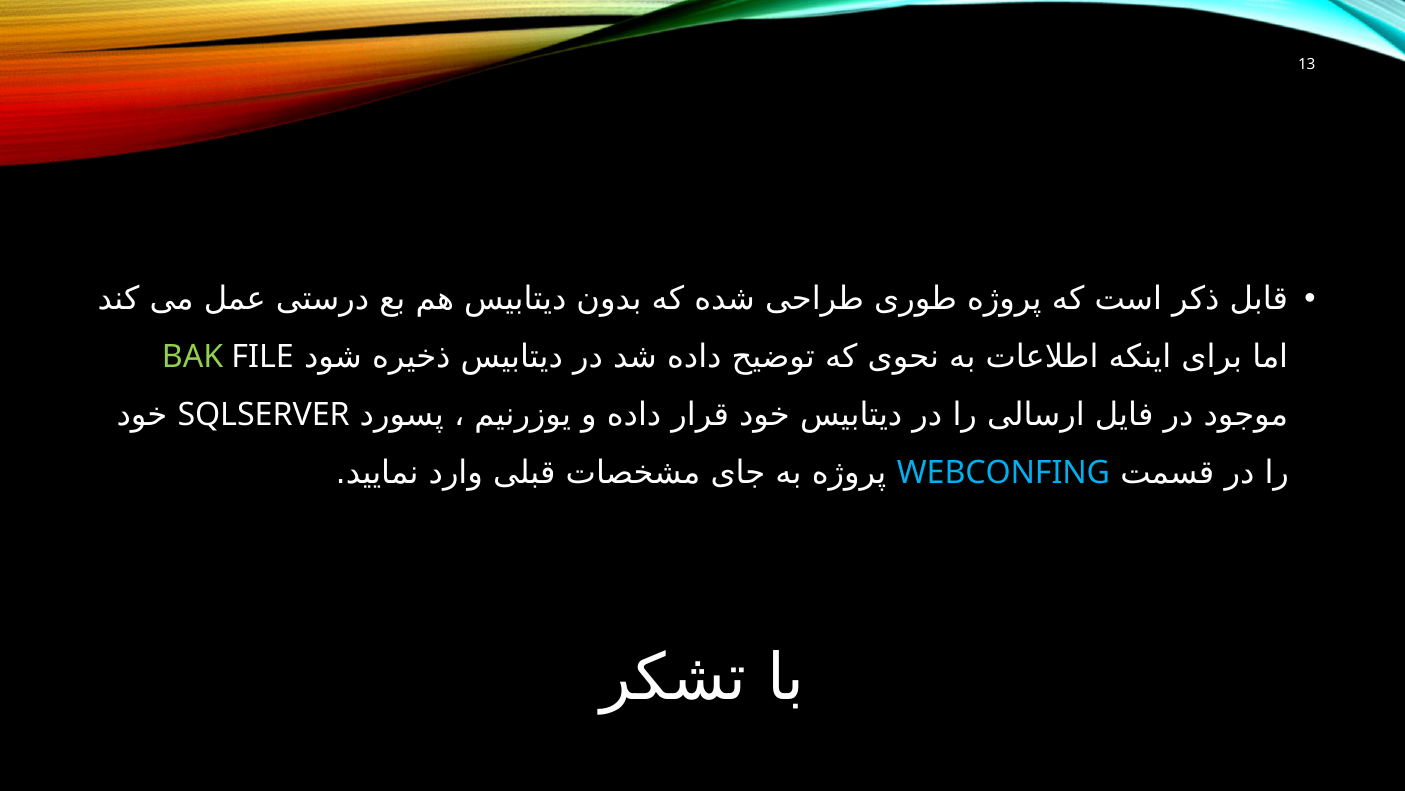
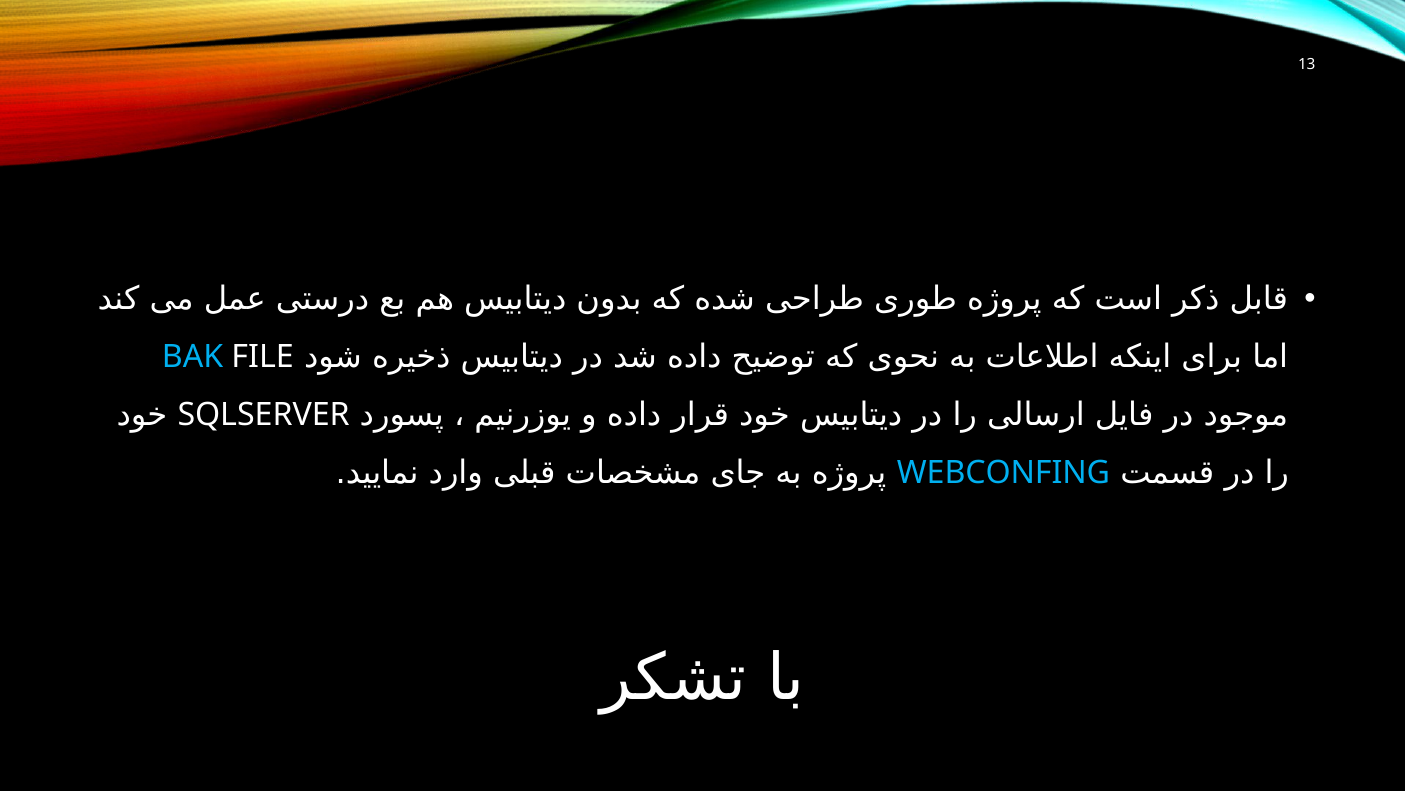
BAK colour: light green -> light blue
